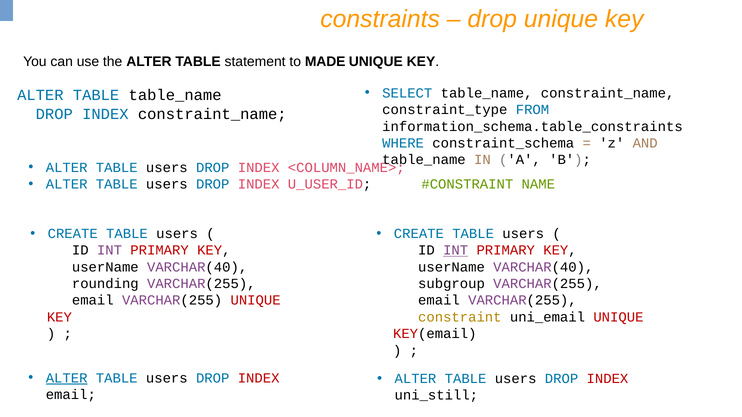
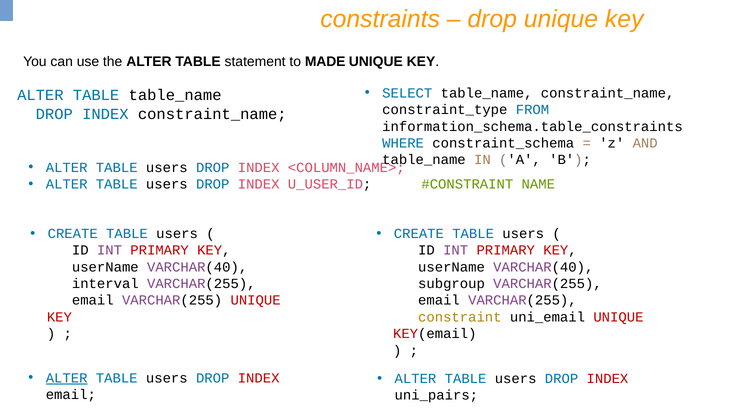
INT at (456, 251) underline: present -> none
rounding: rounding -> interval
uni_still: uni_still -> uni_pairs
